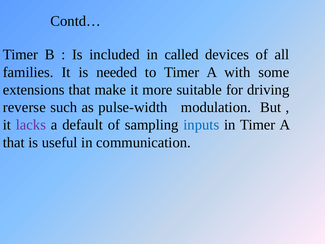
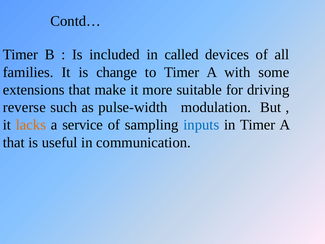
needed: needed -> change
lacks colour: purple -> orange
default: default -> service
